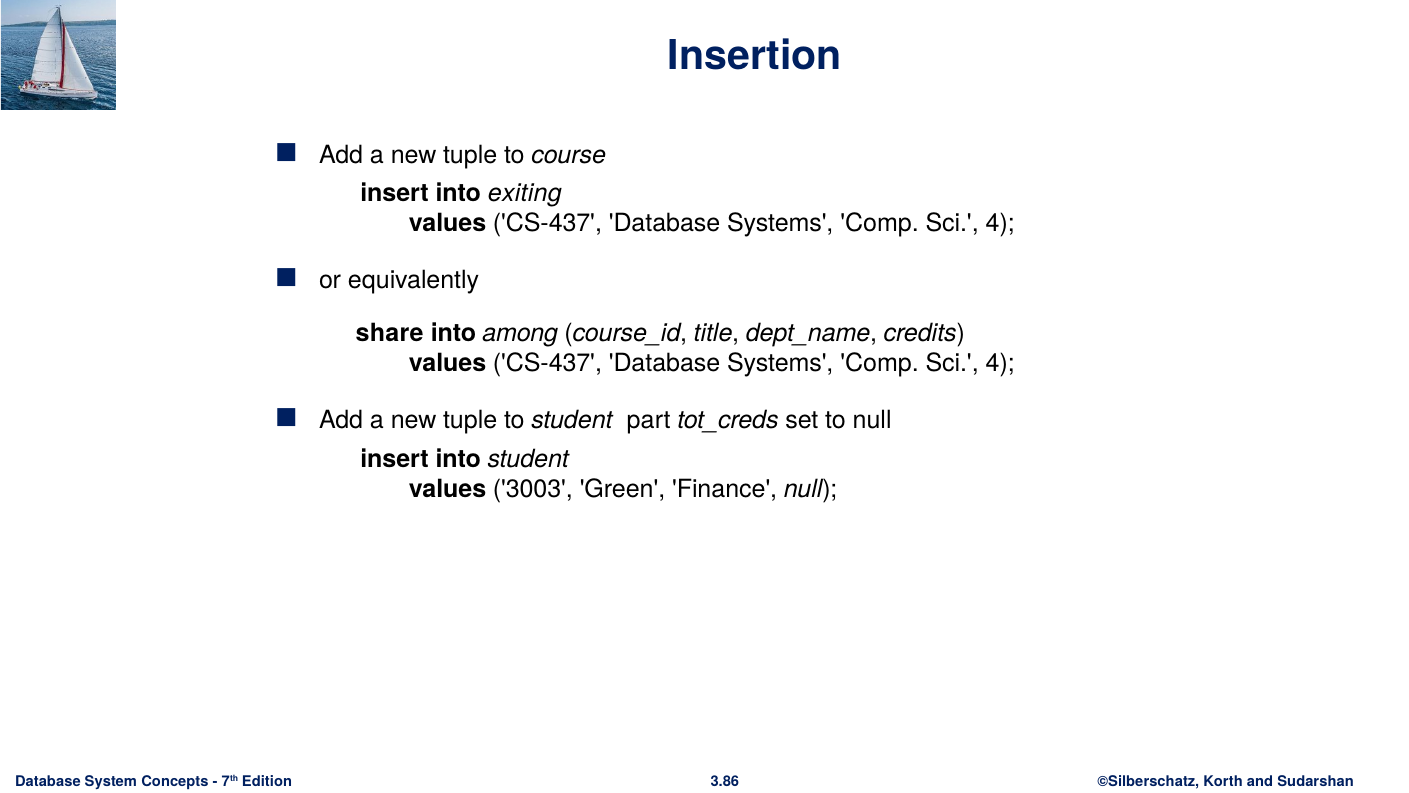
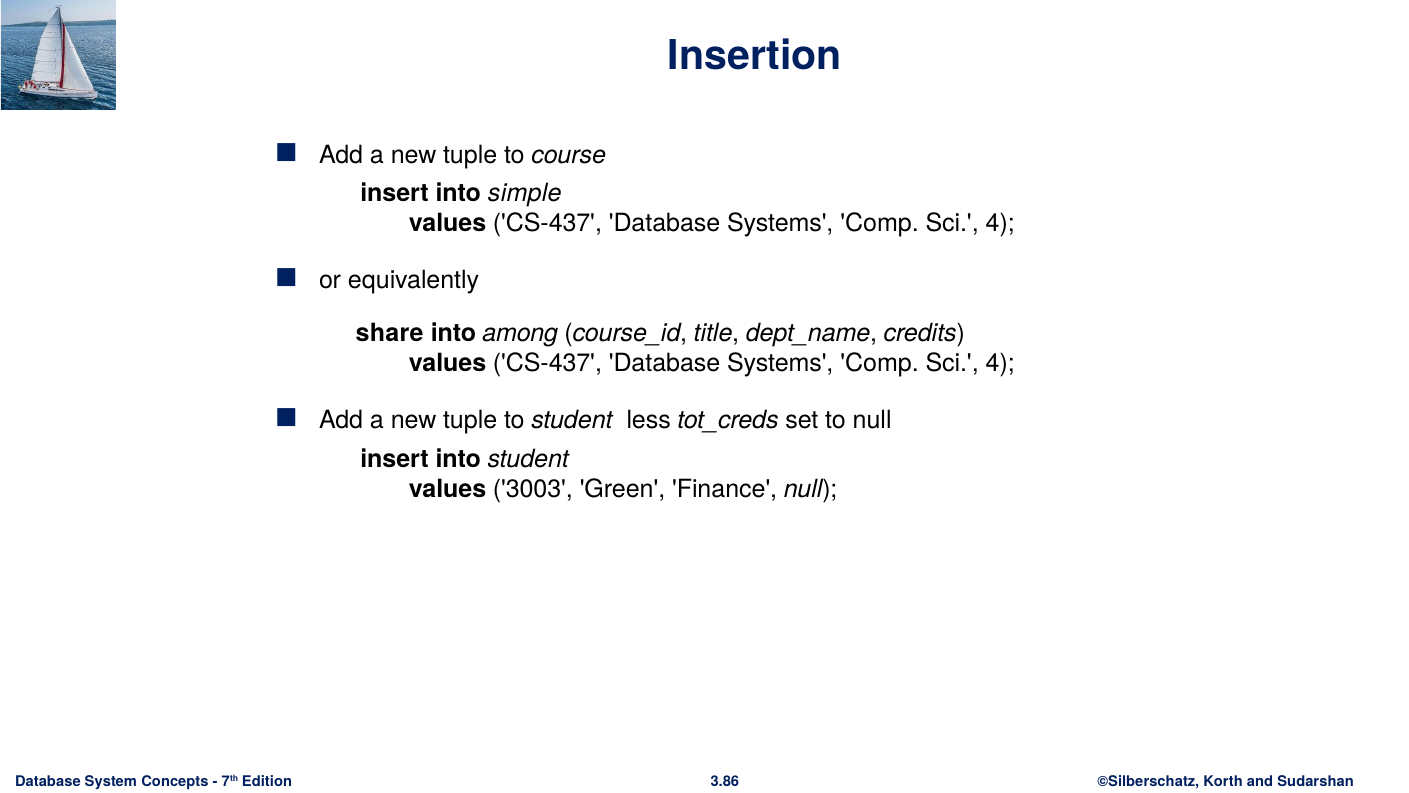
exiting: exiting -> simple
part: part -> less
